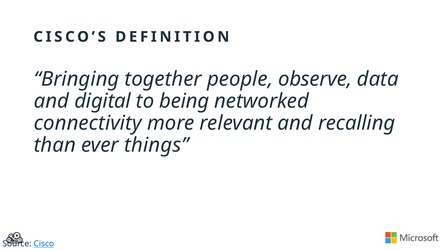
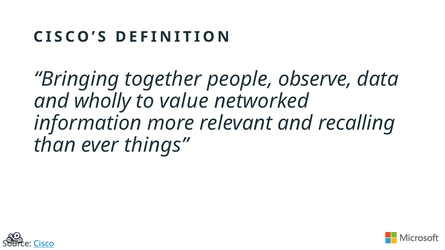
digital: digital -> wholly
being: being -> value
connectivity: connectivity -> information
